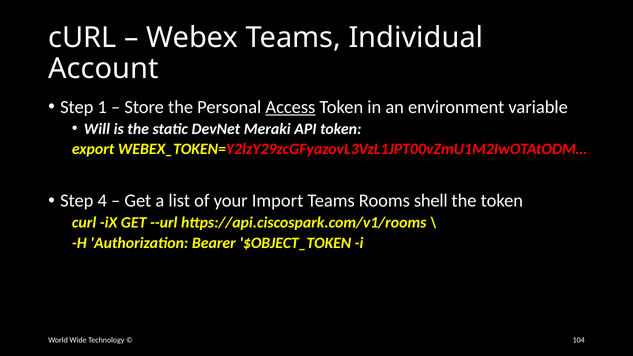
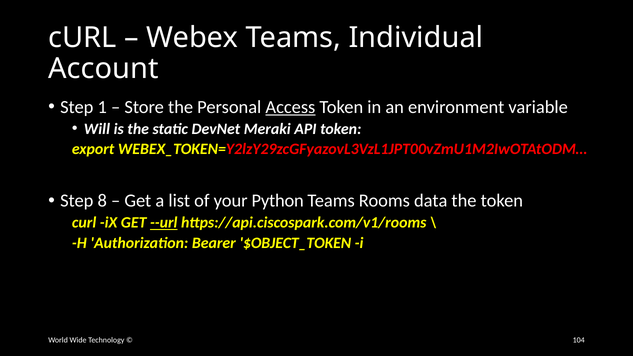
4: 4 -> 8
Import: Import -> Python
shell: shell -> data
--url underline: none -> present
